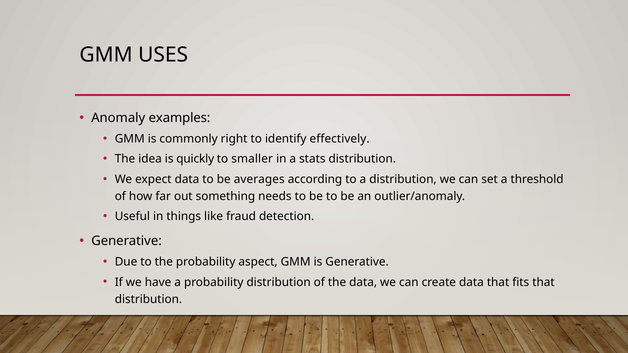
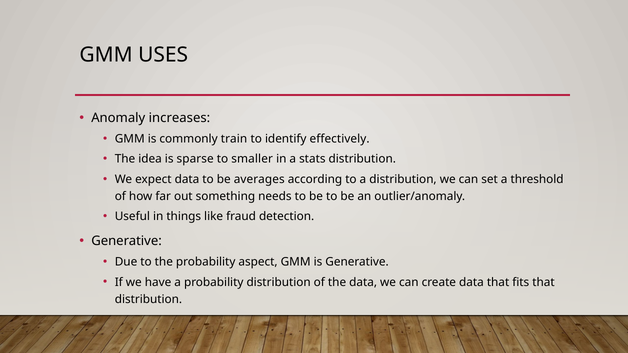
examples: examples -> increases
right: right -> train
quickly: quickly -> sparse
